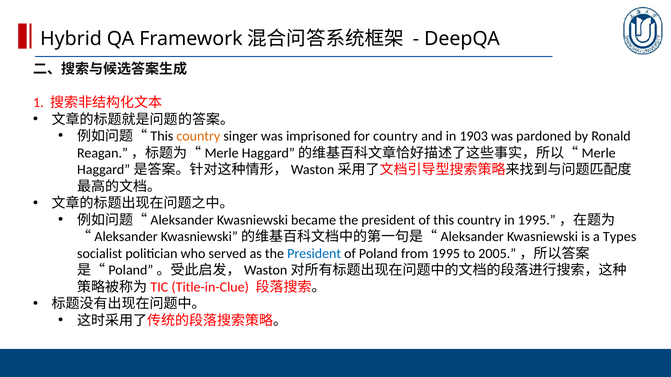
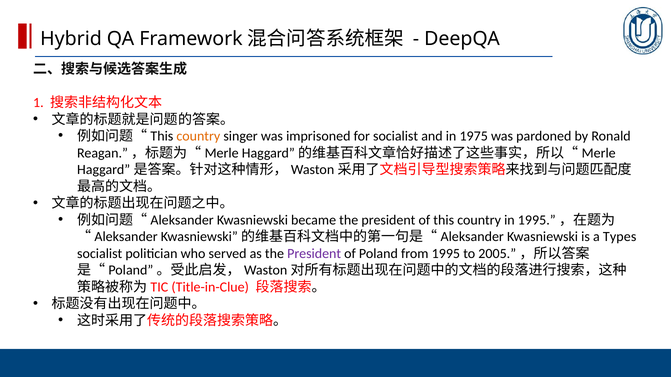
for country: country -> socialist
1903: 1903 -> 1975
President at (314, 254) colour: blue -> purple
